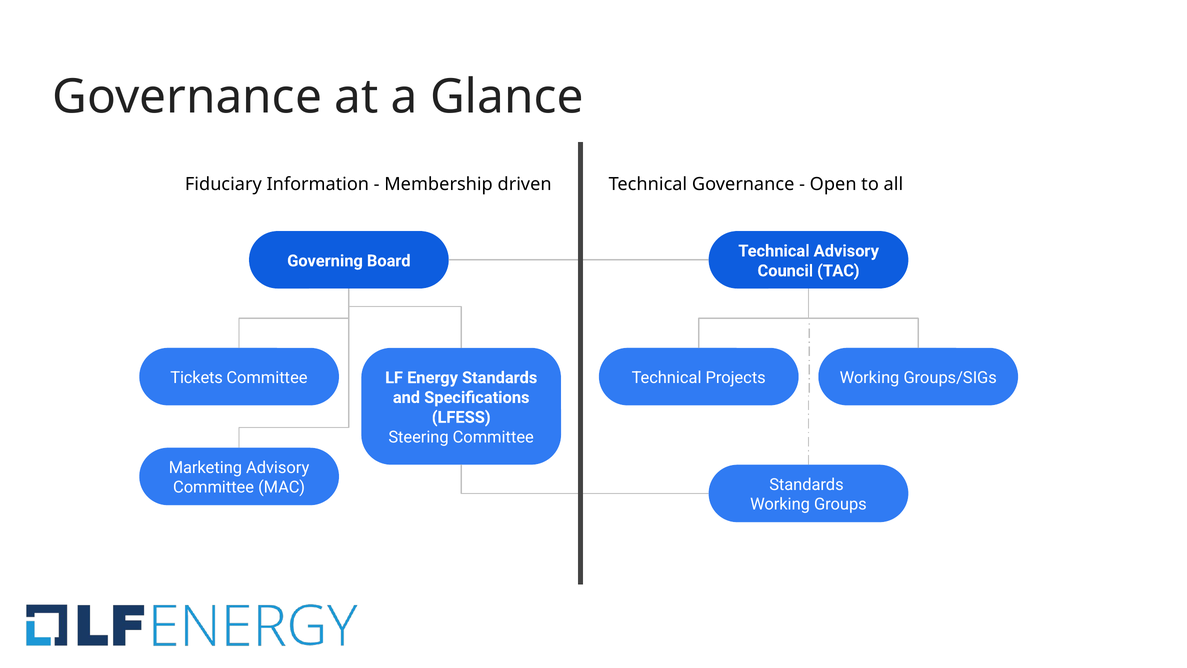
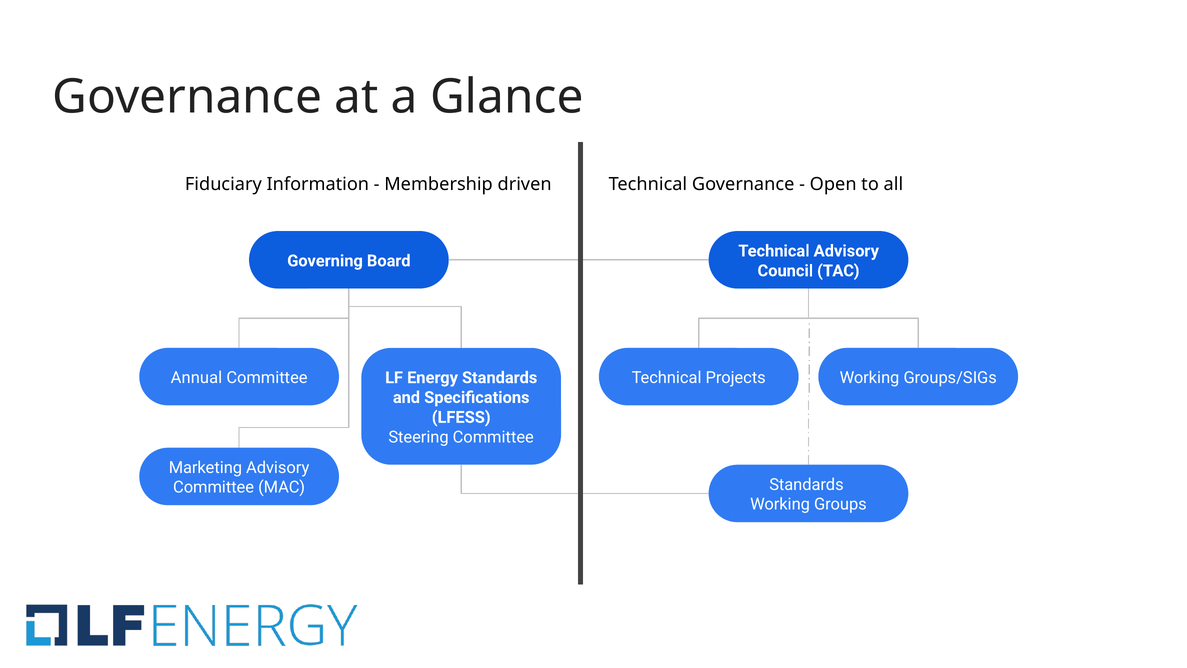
Tickets: Tickets -> Annual
